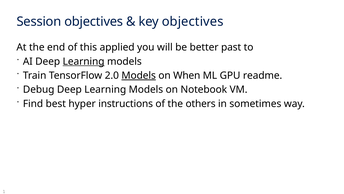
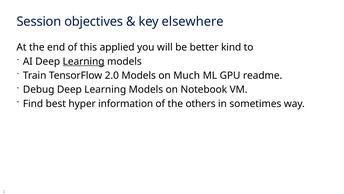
key objectives: objectives -> elsewhere
past: past -> kind
Models at (139, 75) underline: present -> none
When: When -> Much
instructions: instructions -> information
